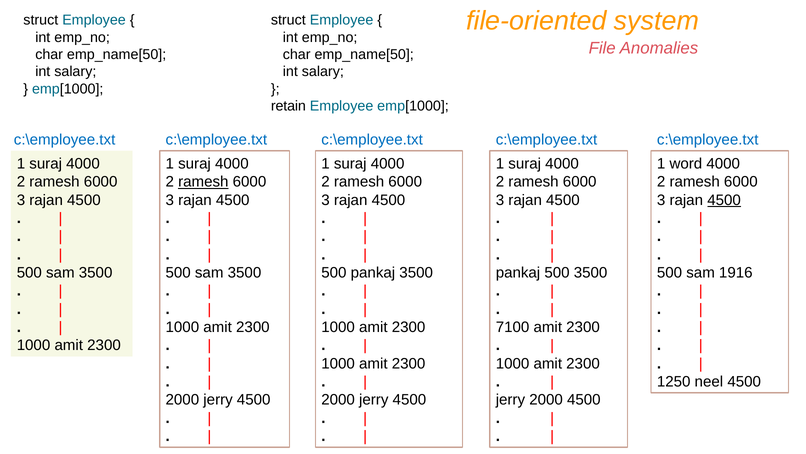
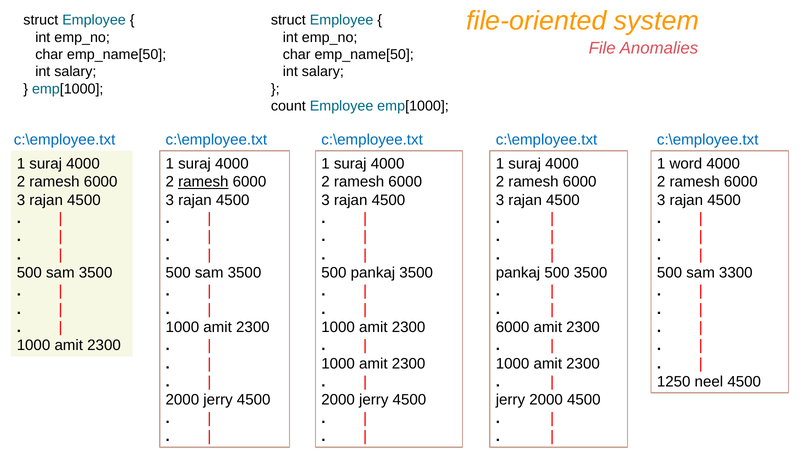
retain: retain -> count
4500 at (724, 200) underline: present -> none
1916: 1916 -> 3300
7100 at (513, 327): 7100 -> 6000
